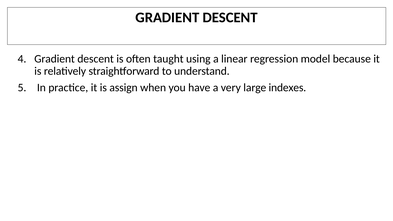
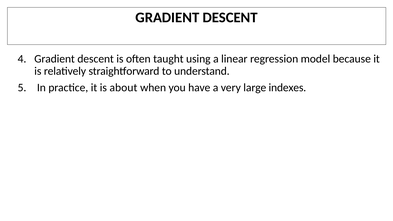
assign: assign -> about
